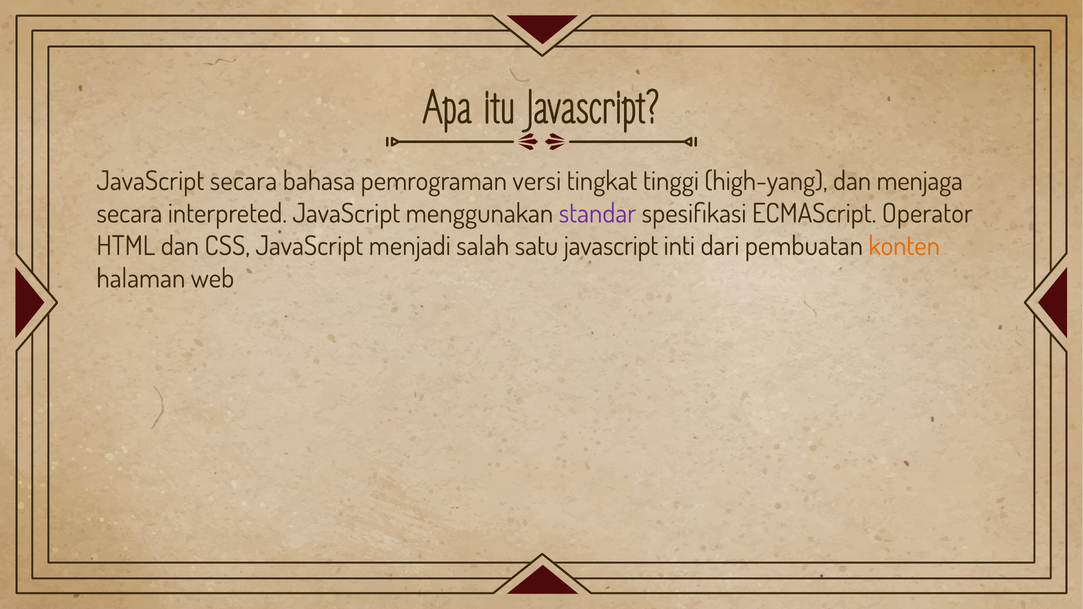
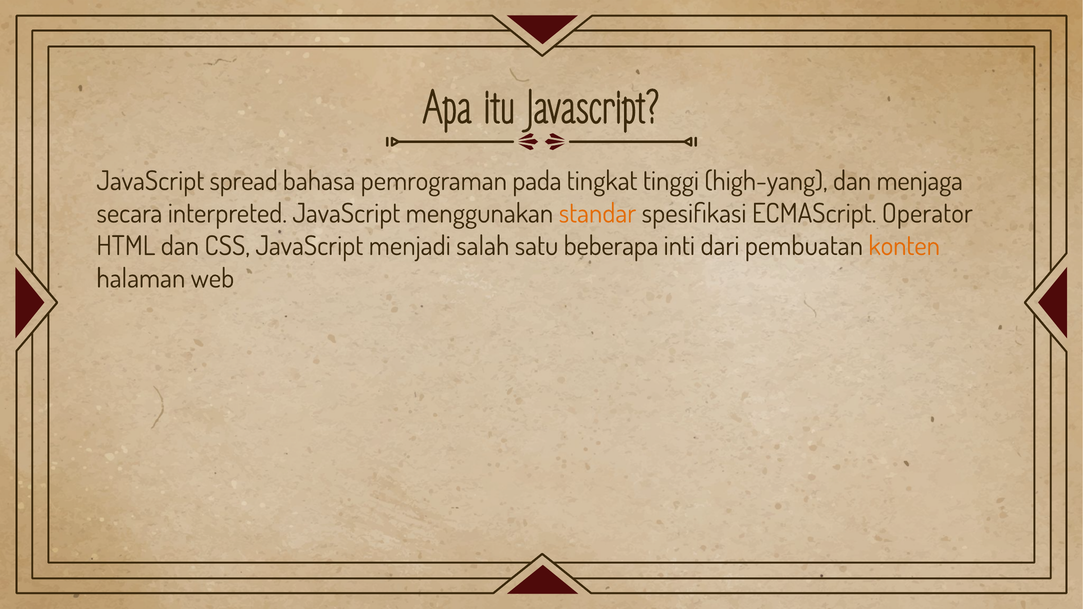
JavaScript secara: secara -> spread
versi: versi -> pada
standar colour: purple -> orange
satu javascript: javascript -> beberapa
